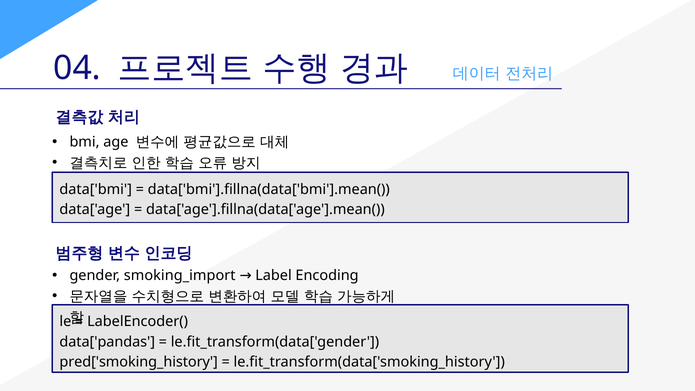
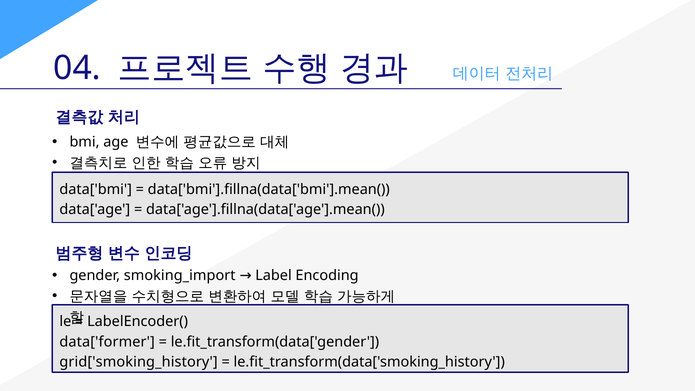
data['pandas: data['pandas -> data['former
pred['smoking_history: pred['smoking_history -> grid['smoking_history
